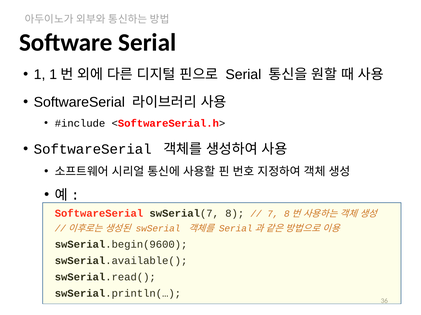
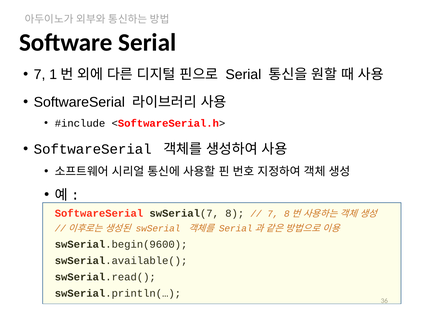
1 at (40, 75): 1 -> 7
